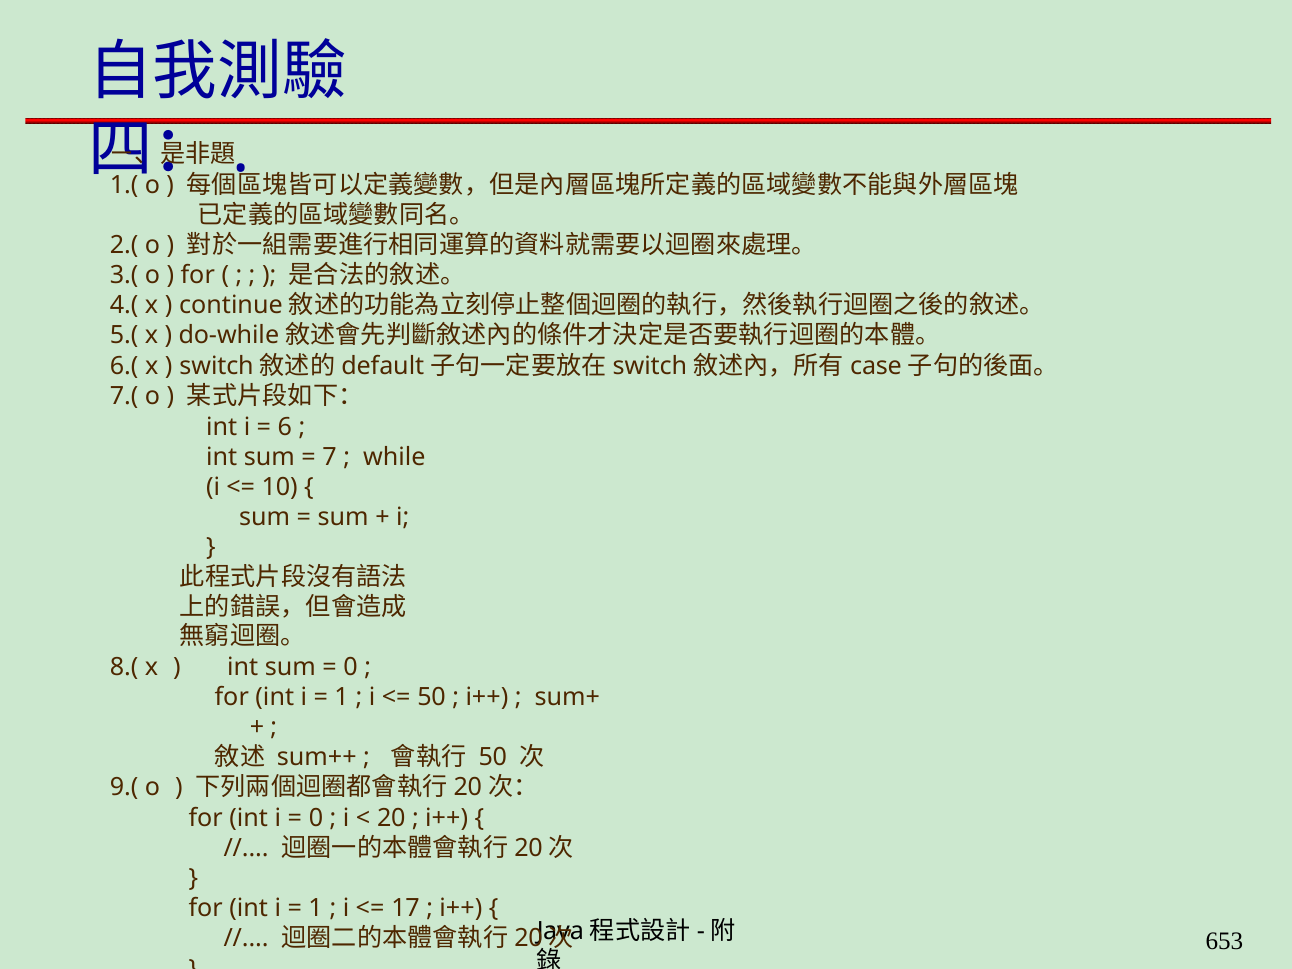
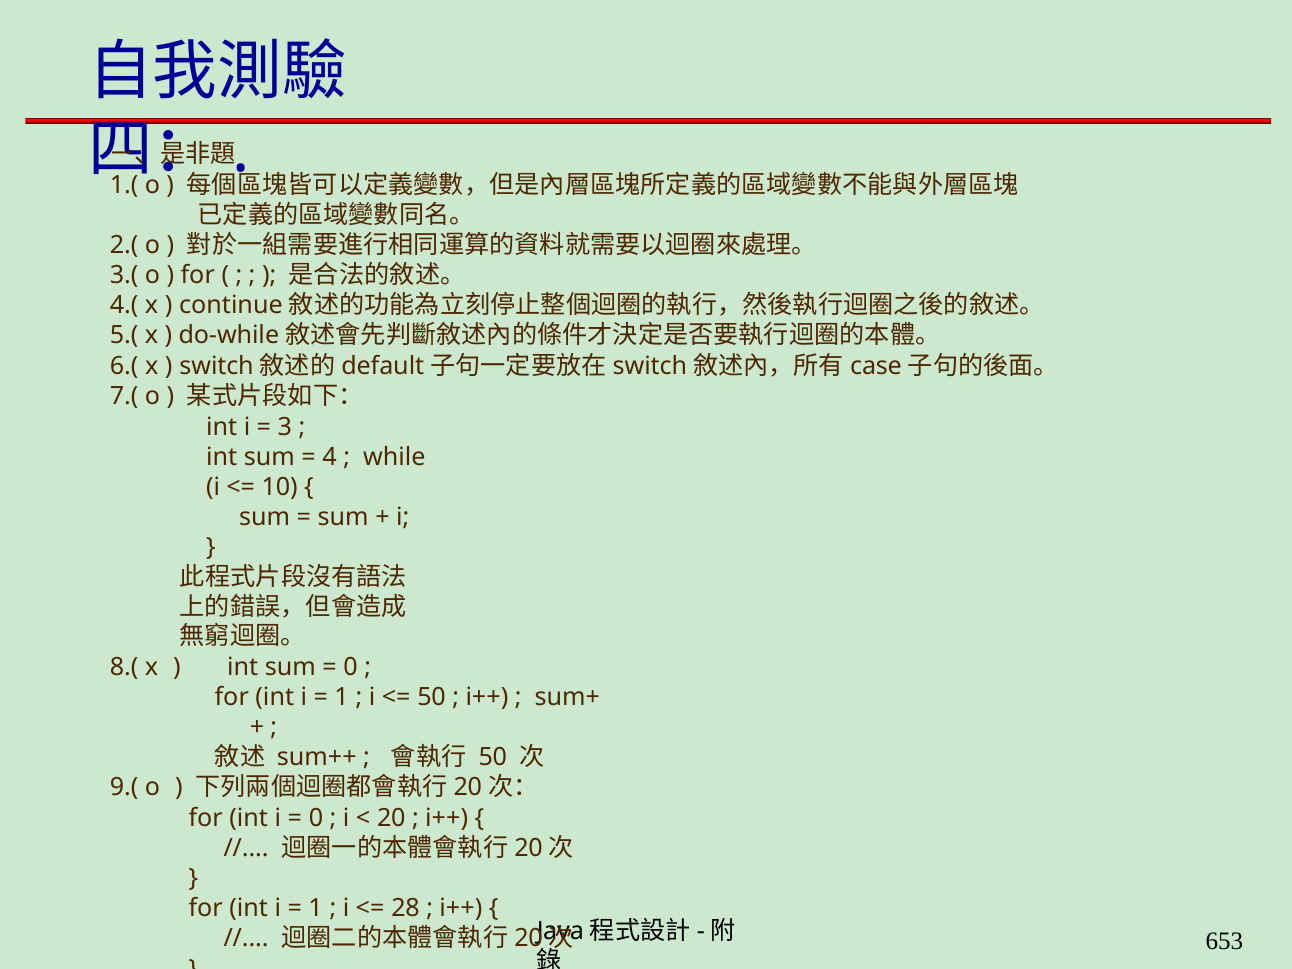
6: 6 -> 3
7: 7 -> 4
17: 17 -> 28
